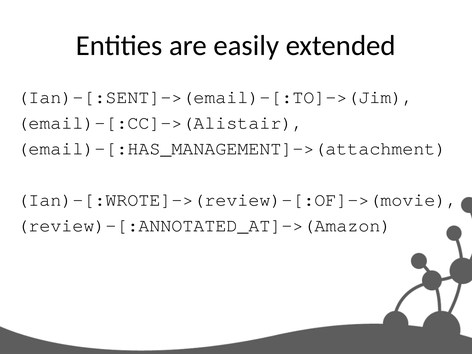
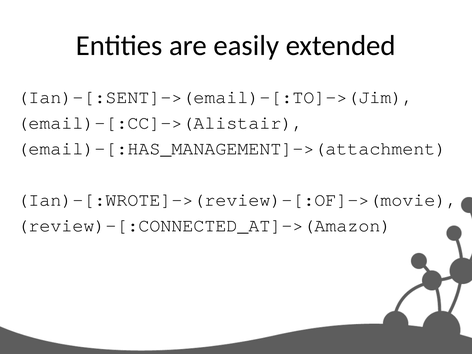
review)-[:ANNOTATED_AT]->(Amazon: review)-[:ANNOTATED_AT]->(Amazon -> review)-[:CONNECTED_AT]->(Amazon
